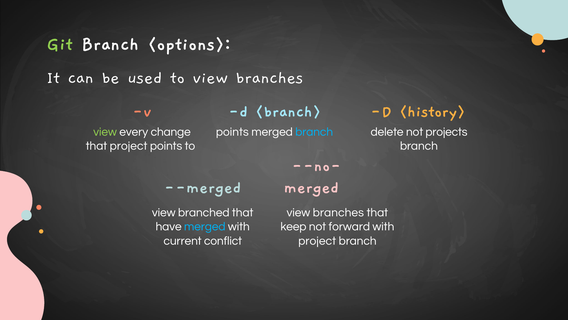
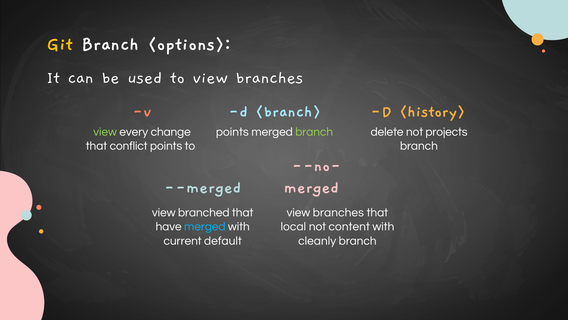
Git colour: light green -> yellow
branch at (314, 132) colour: light blue -> light green
that project: project -> conflict
keep: keep -> local
forward: forward -> content
conflict: conflict -> default
project at (317, 241): project -> cleanly
